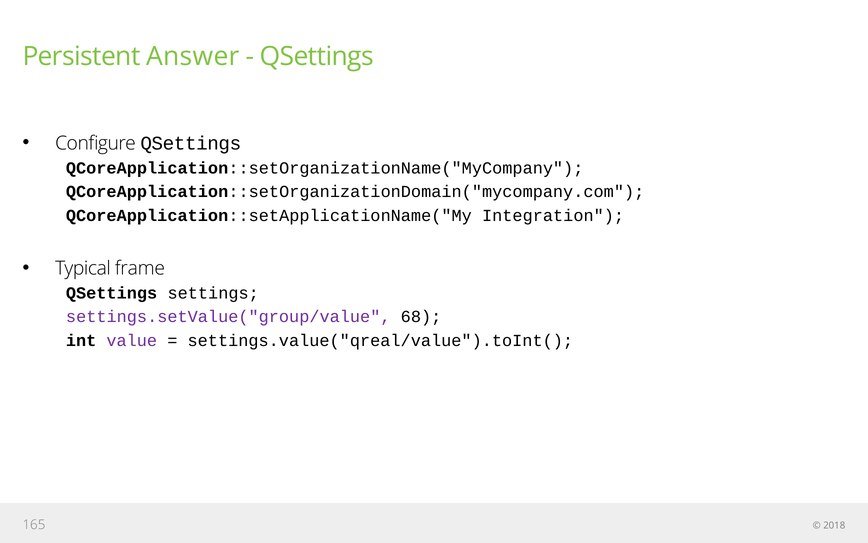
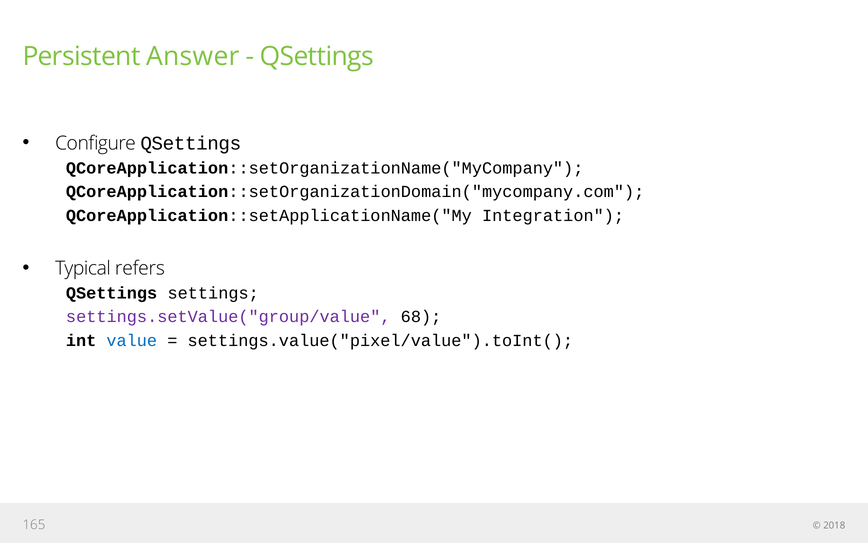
frame: frame -> refers
value colour: purple -> blue
settings.value("qreal/value").toInt(: settings.value("qreal/value").toInt( -> settings.value("pixel/value").toInt(
